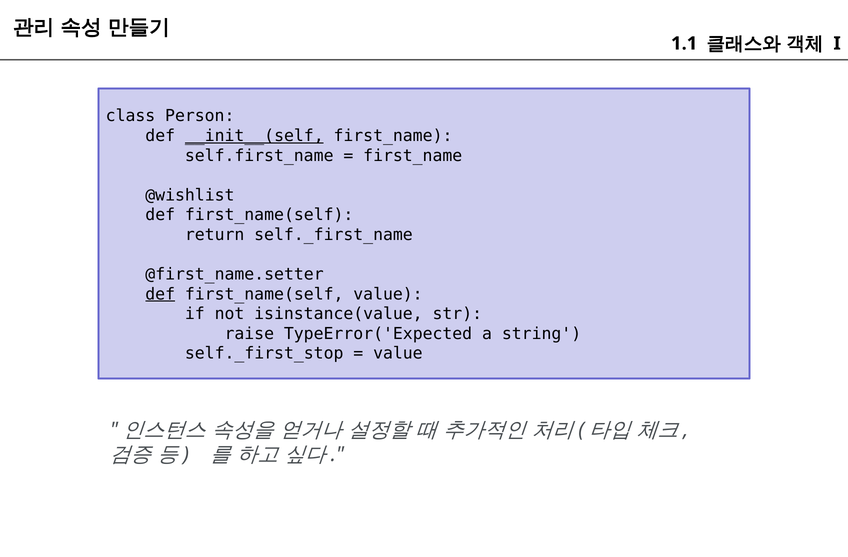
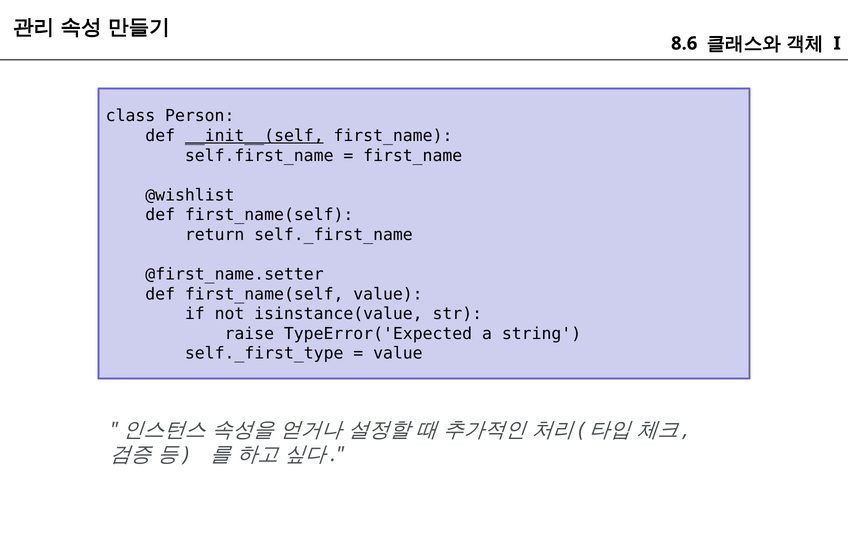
1.1: 1.1 -> 8.6
def at (160, 294) underline: present -> none
self._first_stop: self._first_stop -> self._first_type
